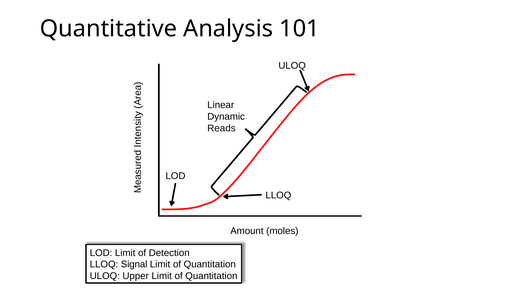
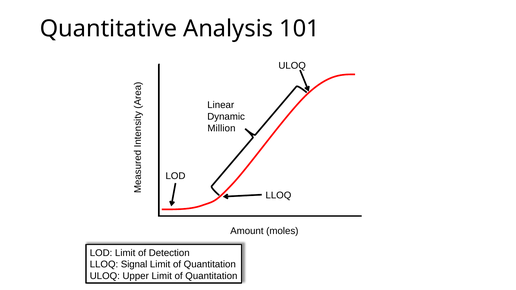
Reads: Reads -> Million
